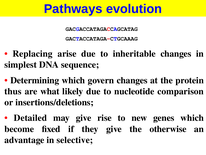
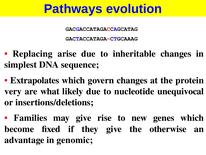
Determining: Determining -> Extrapolates
thus: thus -> very
comparison: comparison -> unequivocal
Detailed: Detailed -> Families
selective: selective -> genomic
